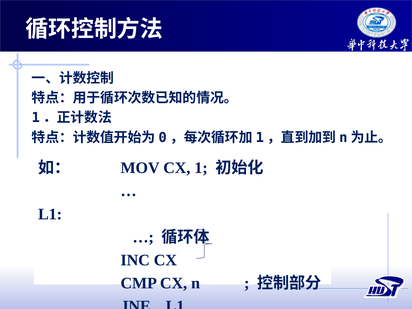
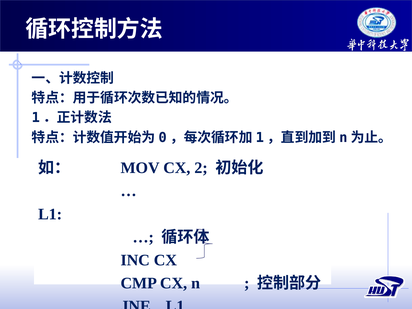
1: 1 -> 2
